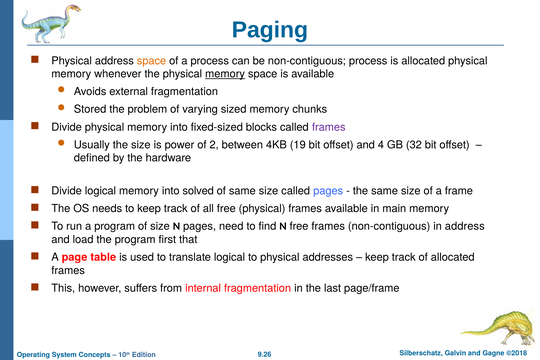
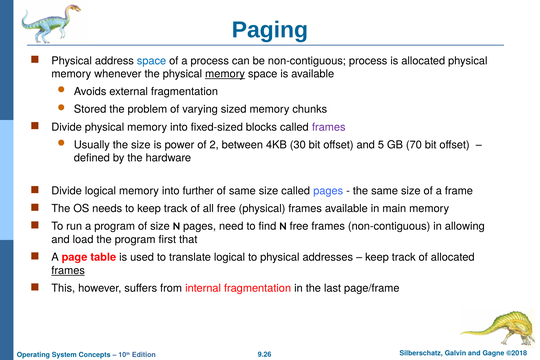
space at (152, 61) colour: orange -> blue
19: 19 -> 30
4: 4 -> 5
32: 32 -> 70
solved: solved -> further
in address: address -> allowing
frames at (68, 270) underline: none -> present
